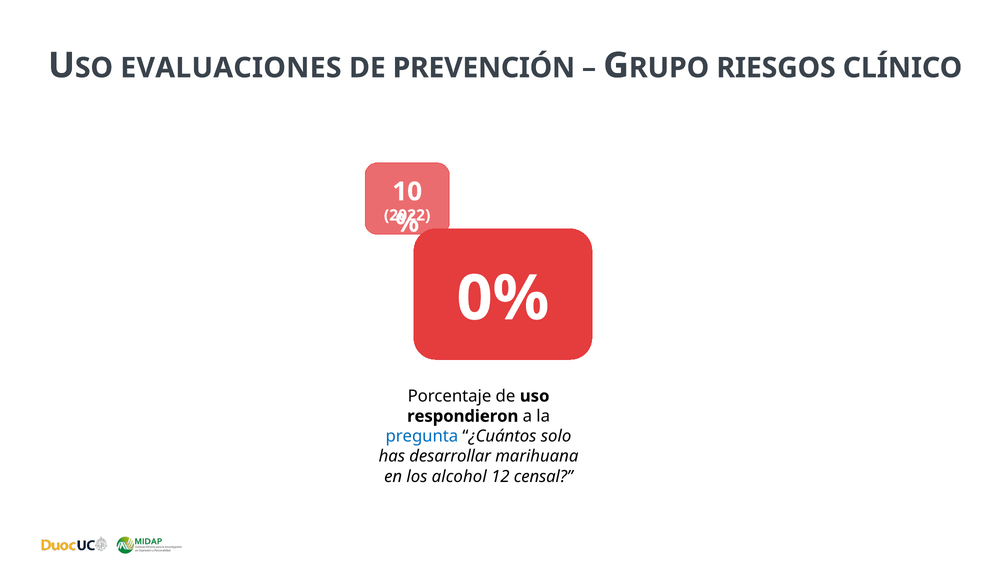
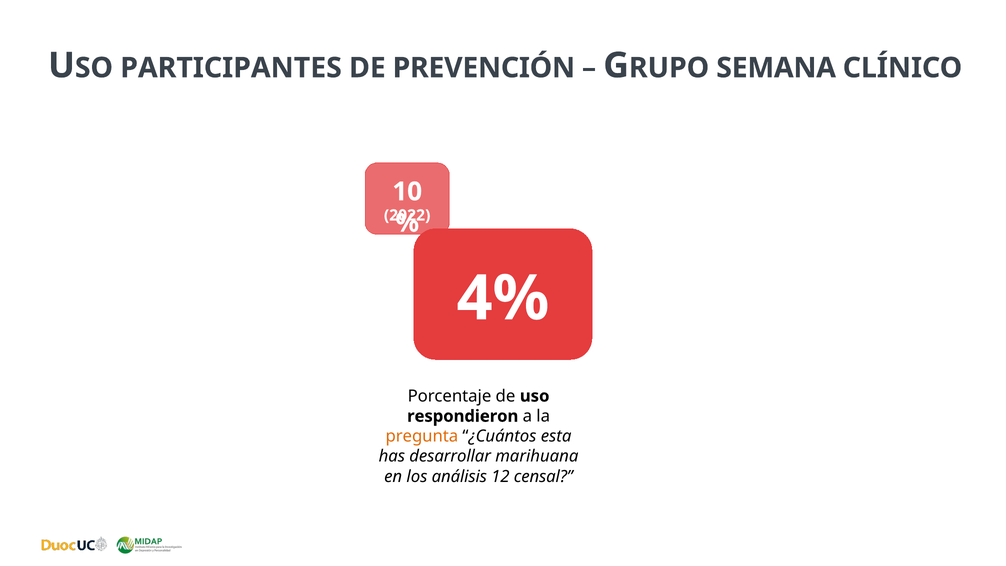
EVALUACIONES: EVALUACIONES -> PARTICIPANTES
RIESGOS: RIESGOS -> SEMANA
0%: 0% -> 4%
pregunta colour: blue -> orange
solo: solo -> esta
alcohol: alcohol -> análisis
